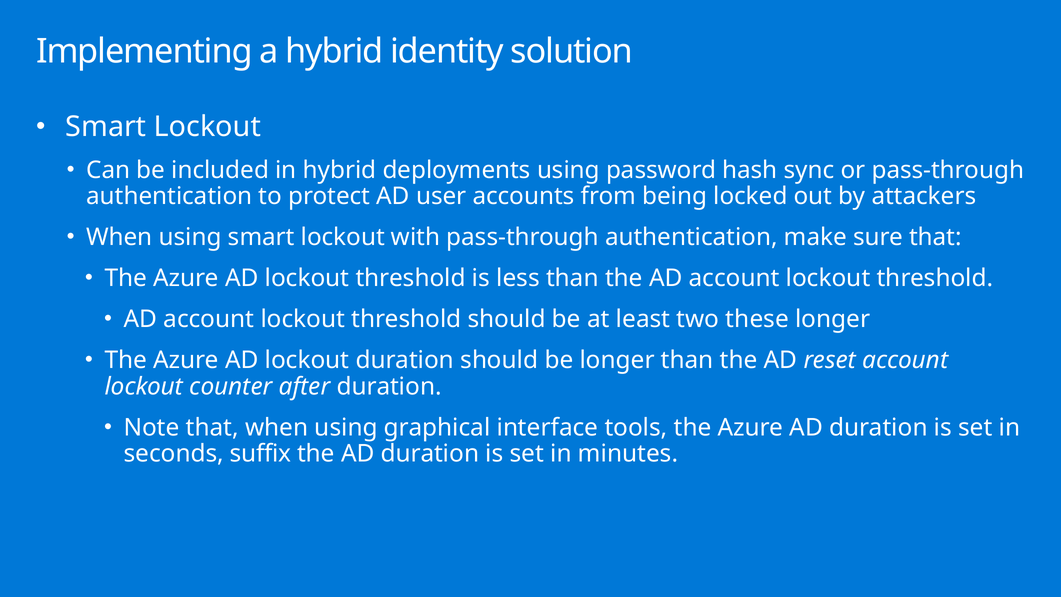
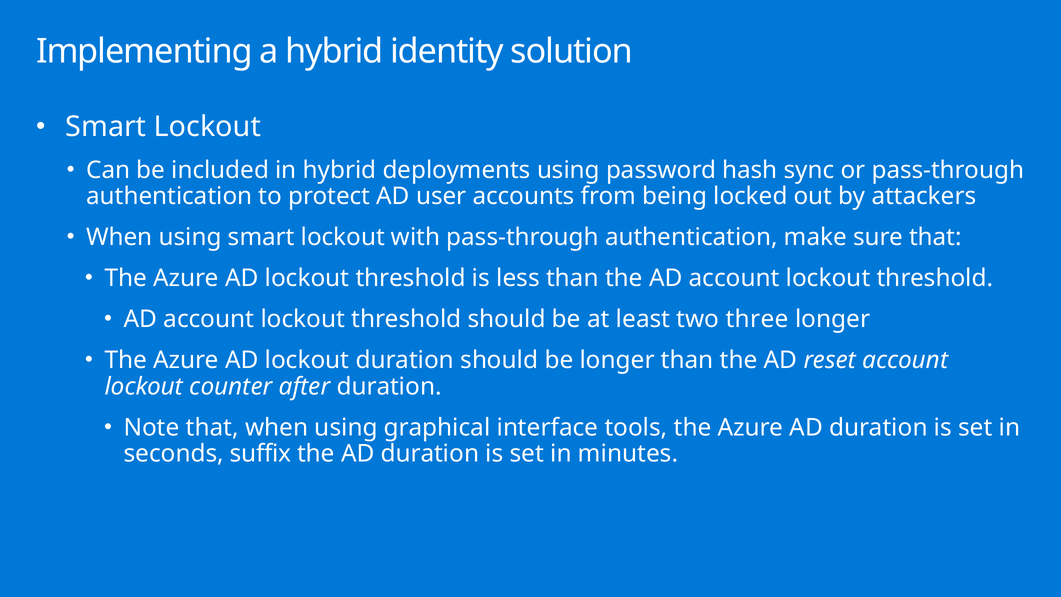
these: these -> three
